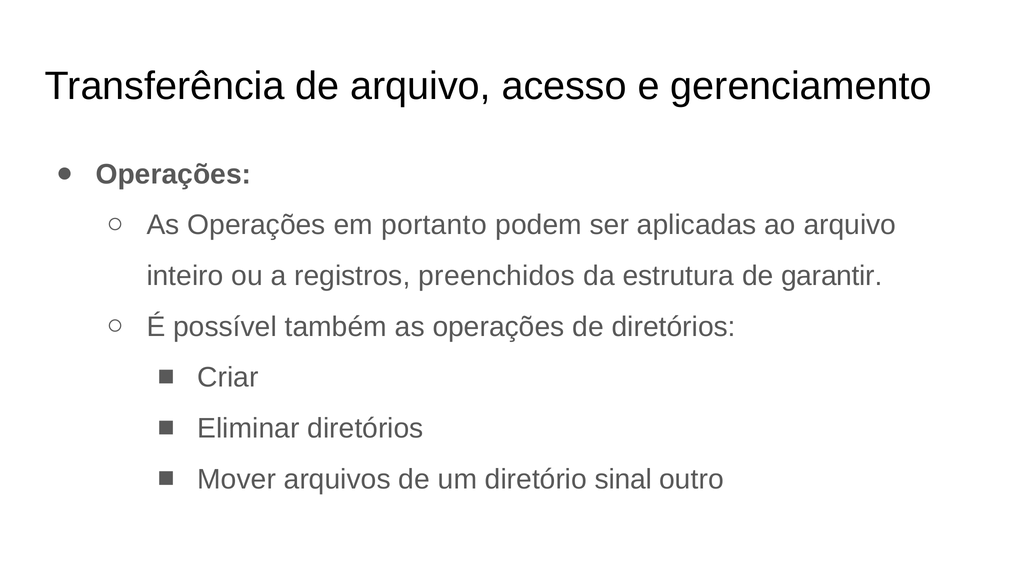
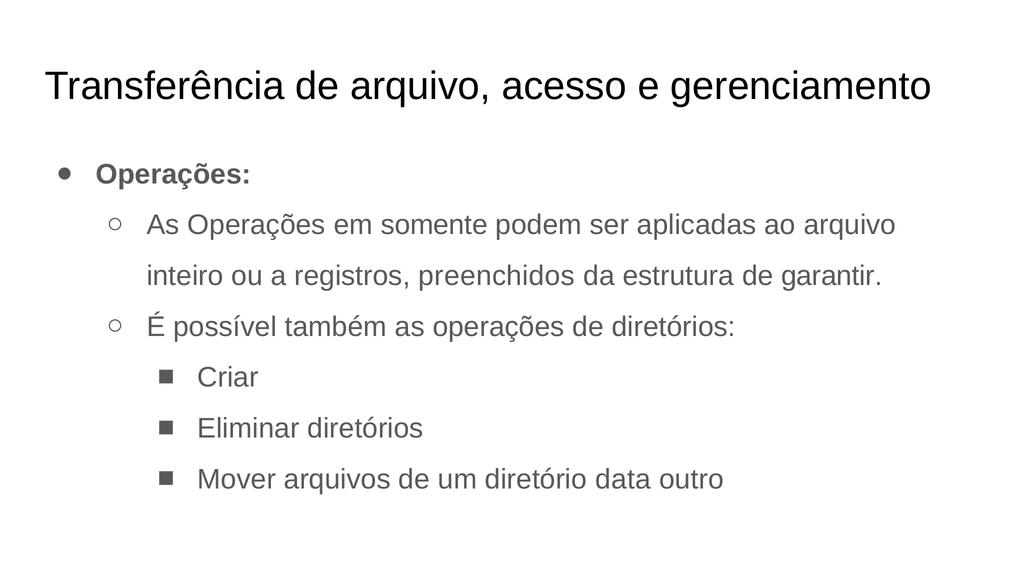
portanto: portanto -> somente
sinal: sinal -> data
